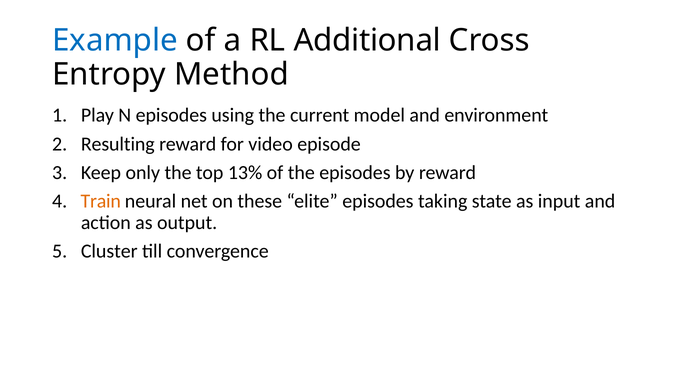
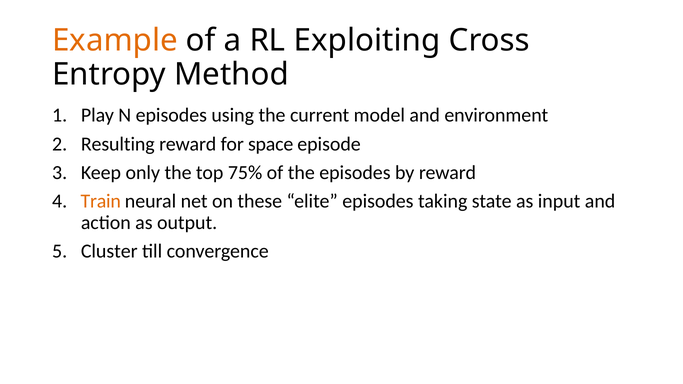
Example colour: blue -> orange
Additional: Additional -> Exploiting
video: video -> space
13%: 13% -> 75%
